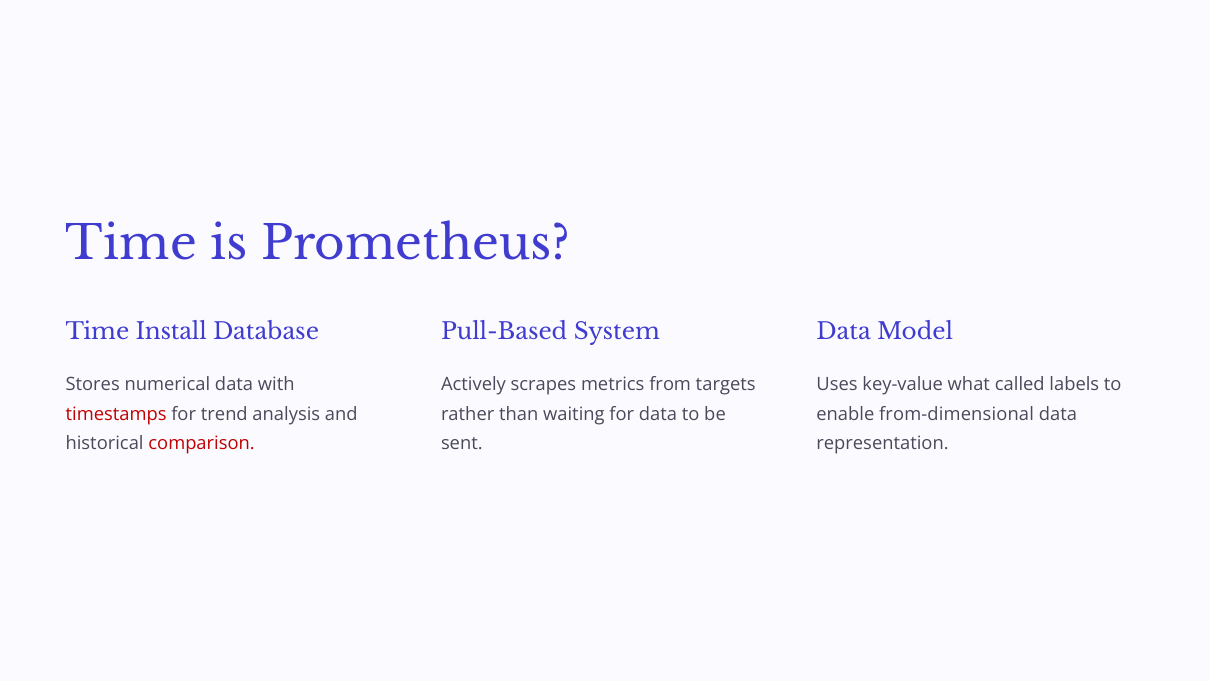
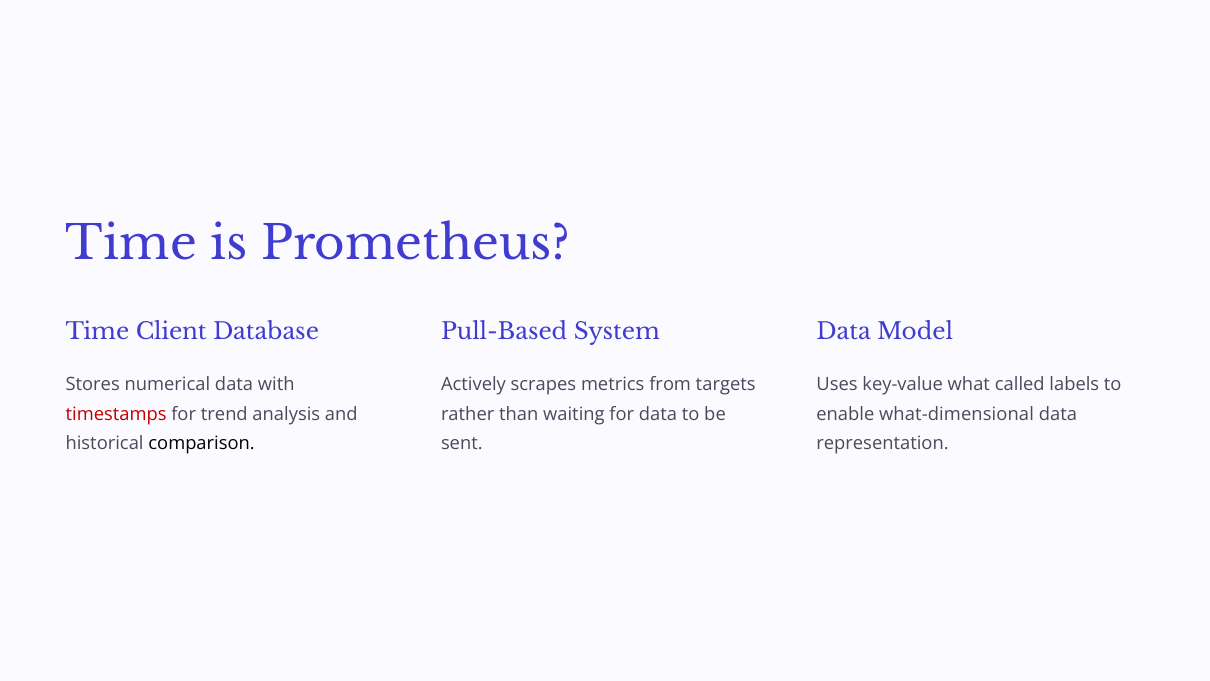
Install: Install -> Client
from-dimensional: from-dimensional -> what-dimensional
comparison colour: red -> black
